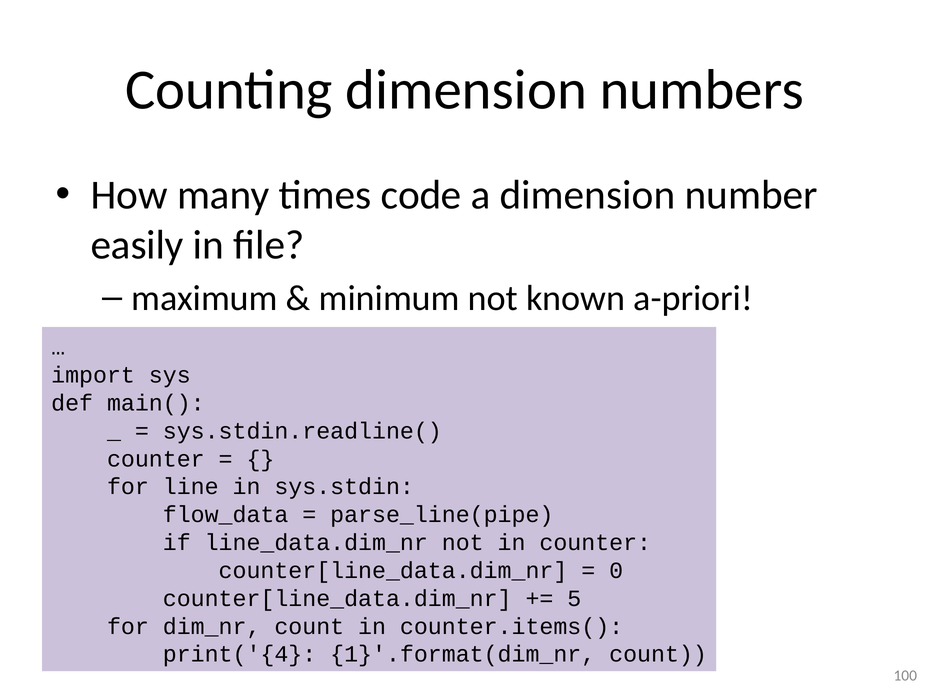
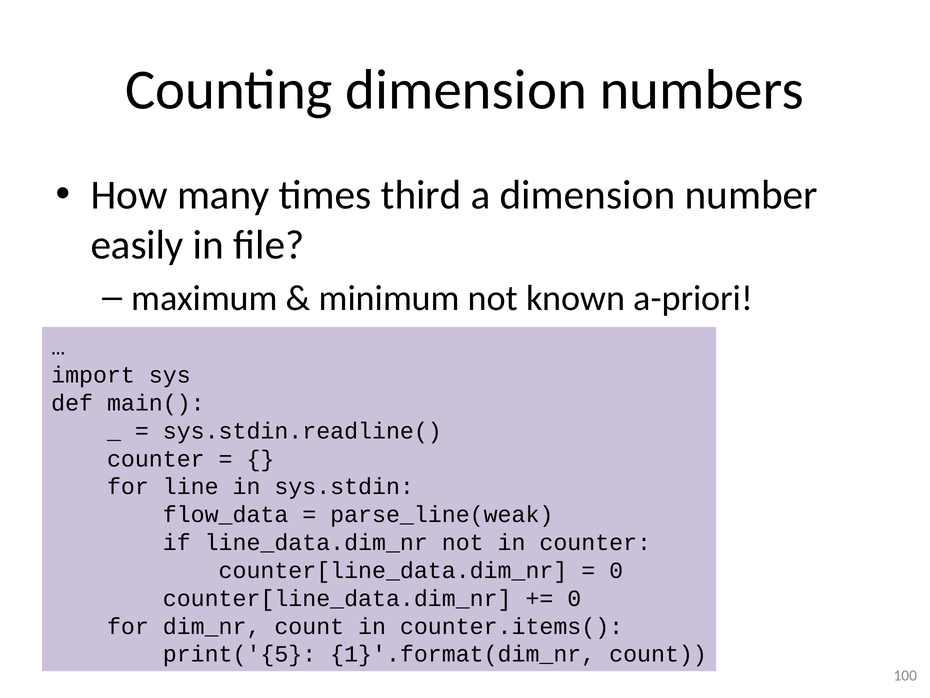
code: code -> third
parse_line(pipe: parse_line(pipe -> parse_line(weak
5 at (574, 598): 5 -> 0
print('{4: print('{4 -> print('{5
